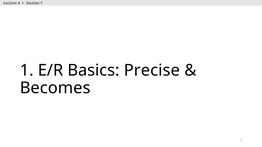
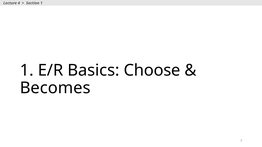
Precise: Precise -> Choose
